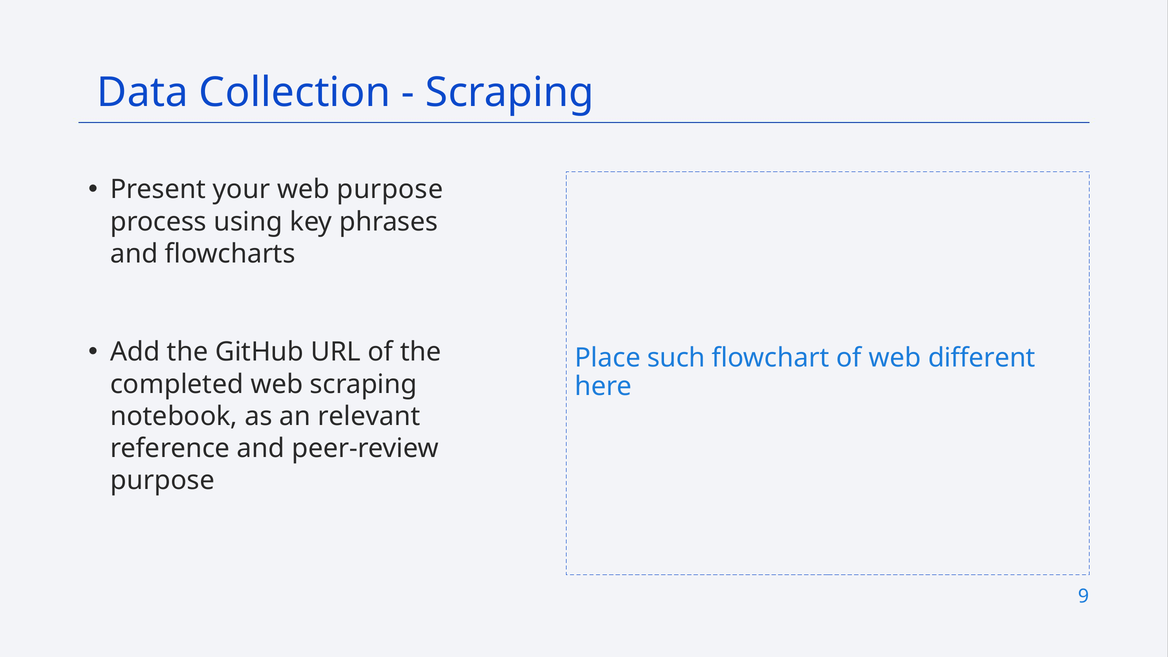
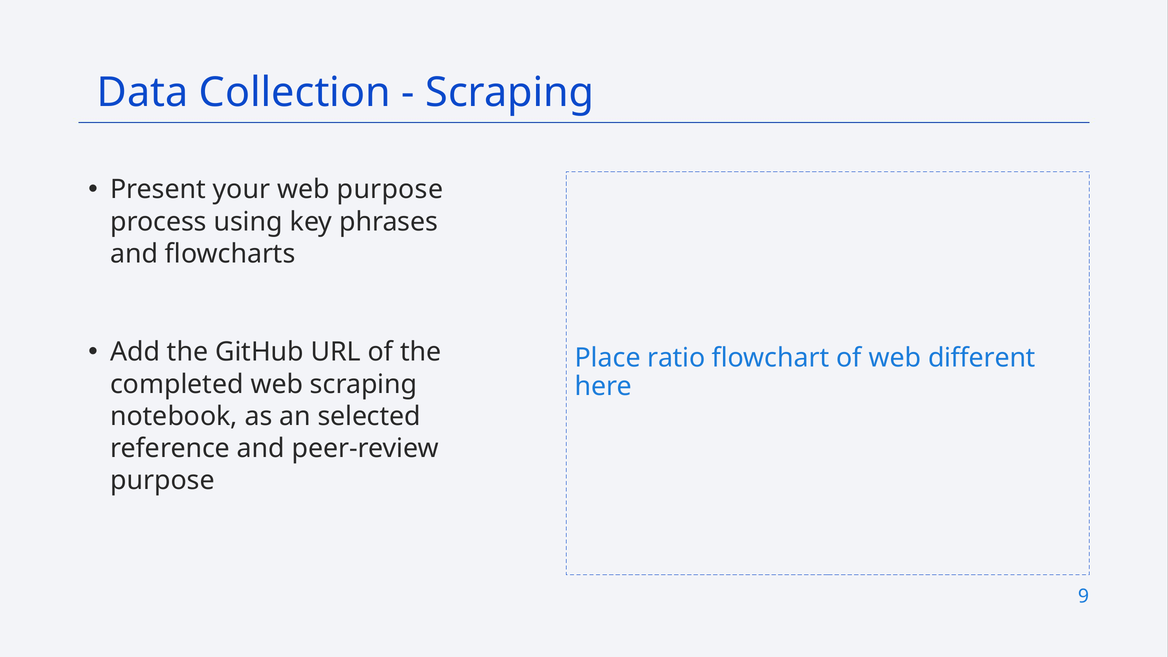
such: such -> ratio
relevant: relevant -> selected
